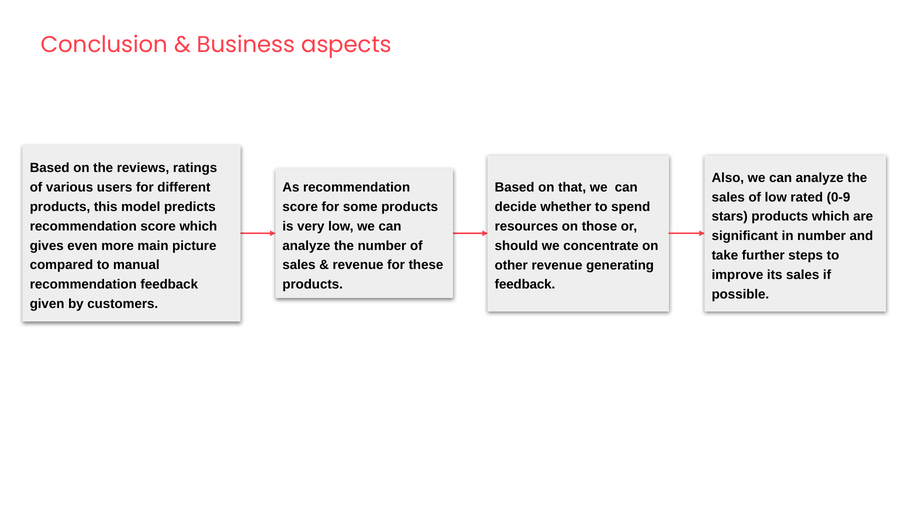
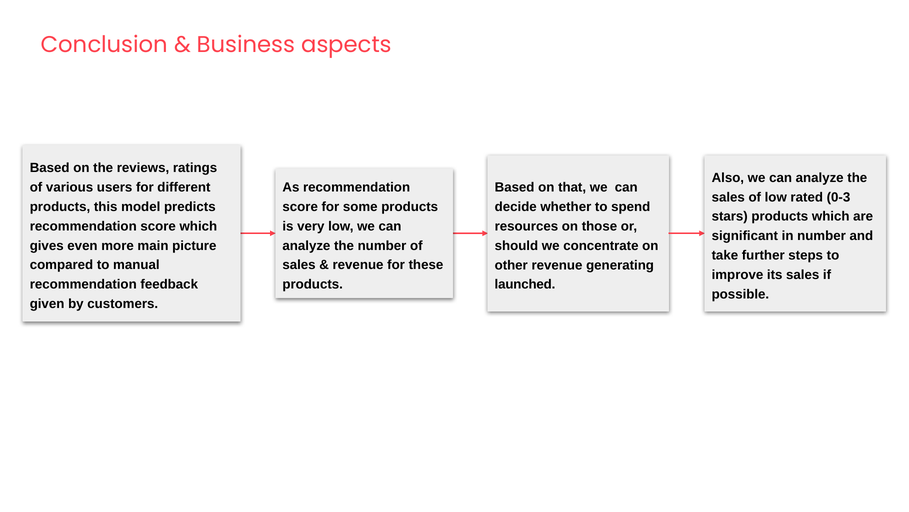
0-9: 0-9 -> 0-3
feedback at (525, 284): feedback -> launched
